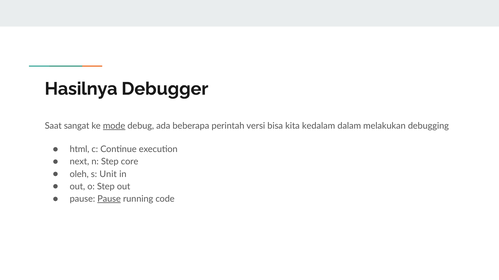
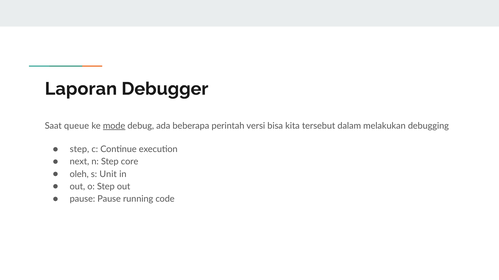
Hasilnya: Hasilnya -> Laporan
sangat: sangat -> queue
kedalam: kedalam -> tersebut
html at (80, 150): html -> step
Pause at (109, 199) underline: present -> none
